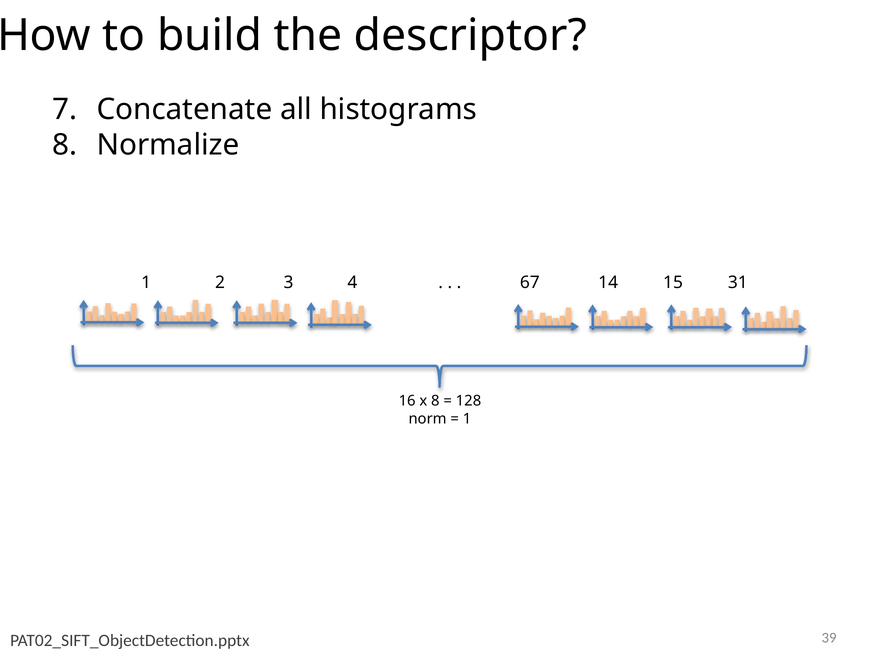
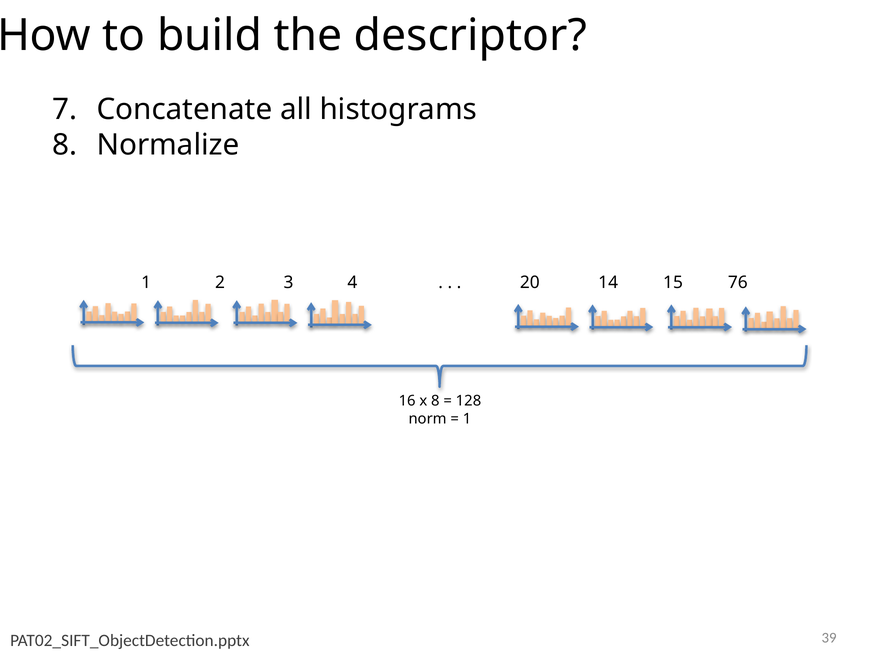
67: 67 -> 20
31: 31 -> 76
